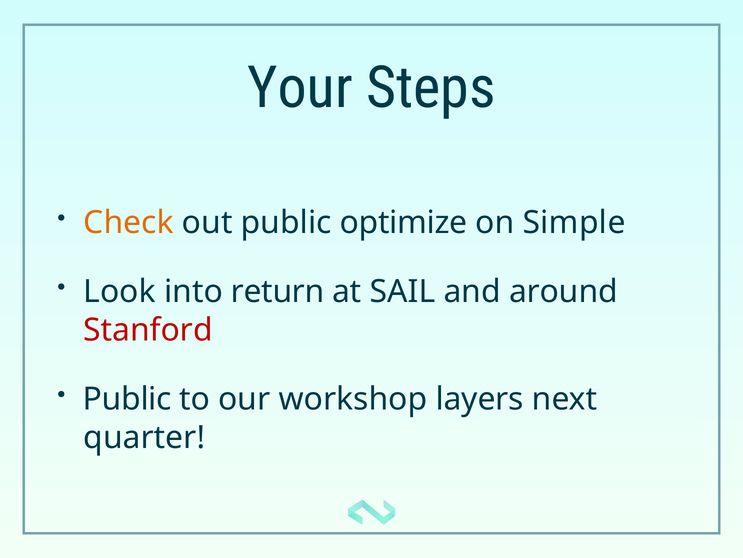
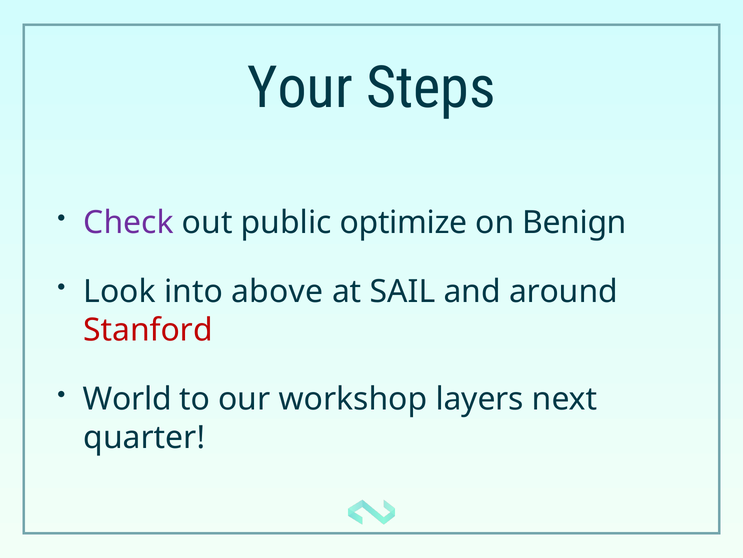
Check colour: orange -> purple
Simple: Simple -> Benign
return: return -> above
Public at (127, 399): Public -> World
